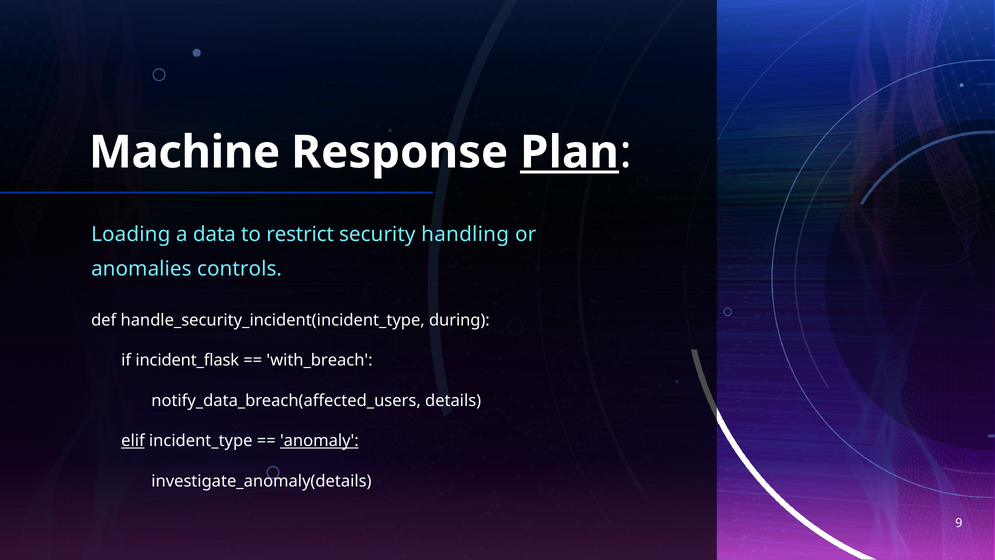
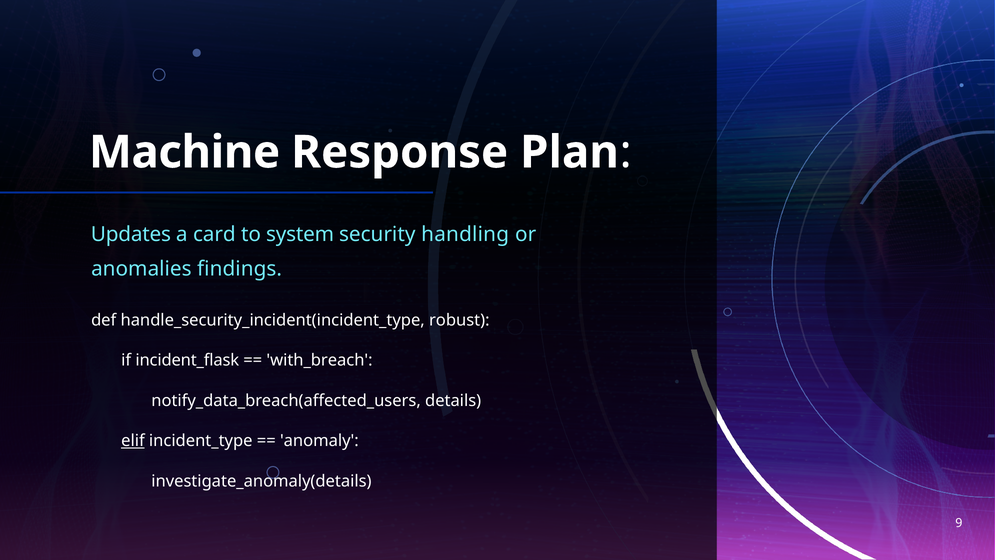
Plan underline: present -> none
Loading: Loading -> Updates
data: data -> card
restrict: restrict -> system
controls: controls -> findings
during: during -> robust
anomaly underline: present -> none
